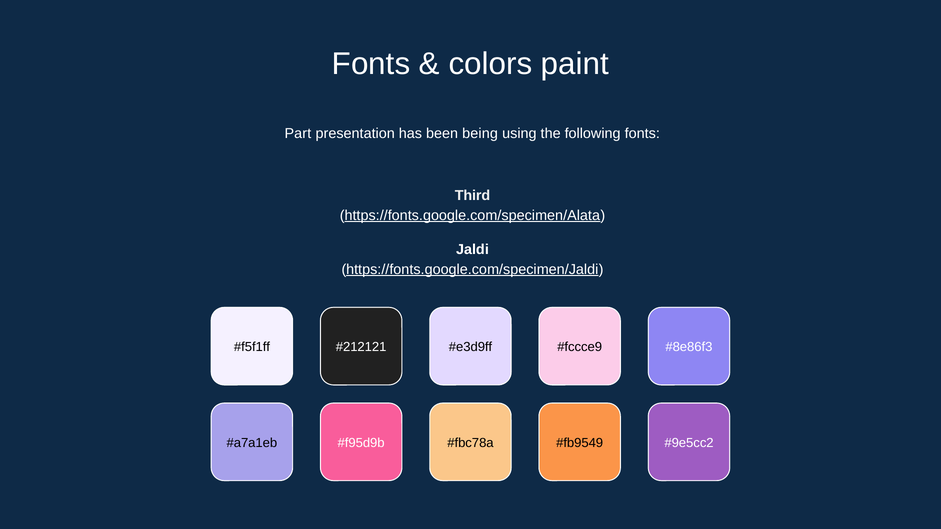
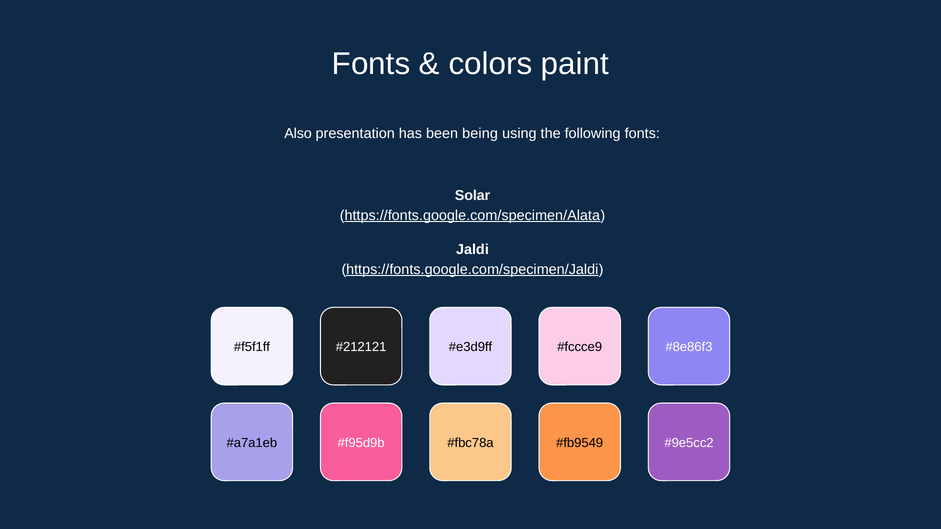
Part: Part -> Also
Third: Third -> Solar
